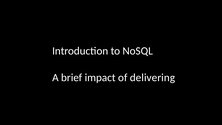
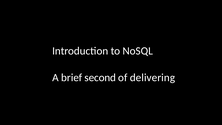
impact: impact -> second
